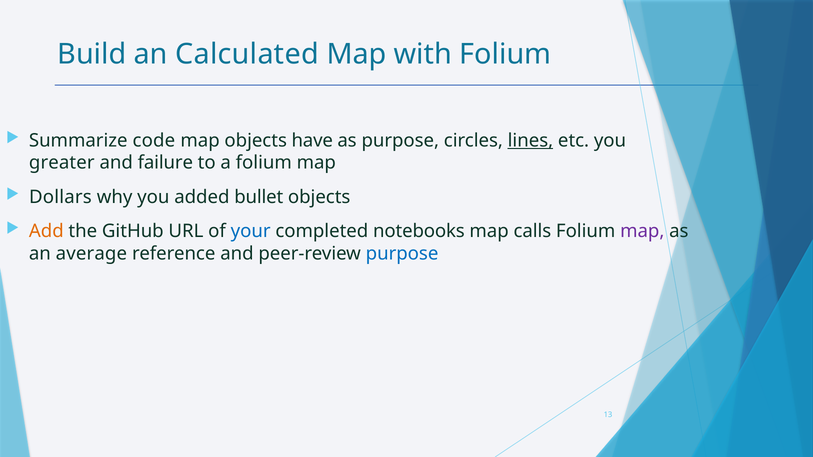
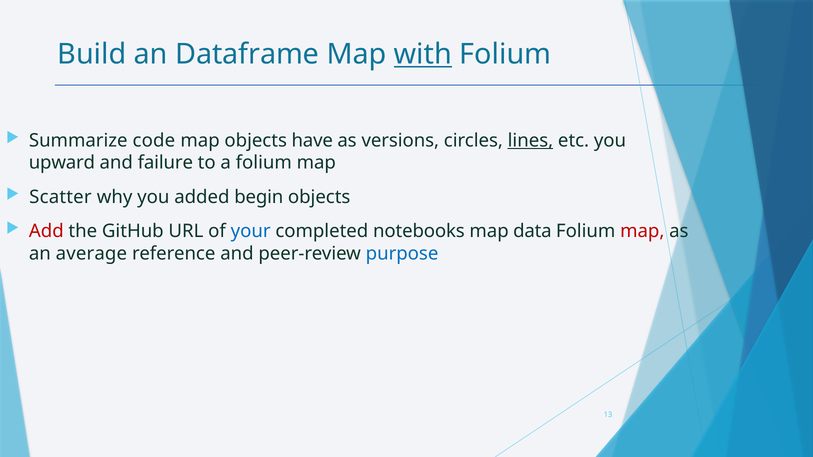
Calculated: Calculated -> Dataframe
with underline: none -> present
as purpose: purpose -> versions
greater: greater -> upward
Dollars: Dollars -> Scatter
bullet: bullet -> begin
Add colour: orange -> red
calls: calls -> data
map at (642, 231) colour: purple -> red
